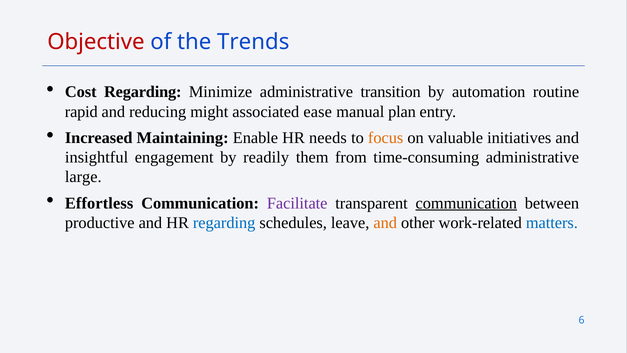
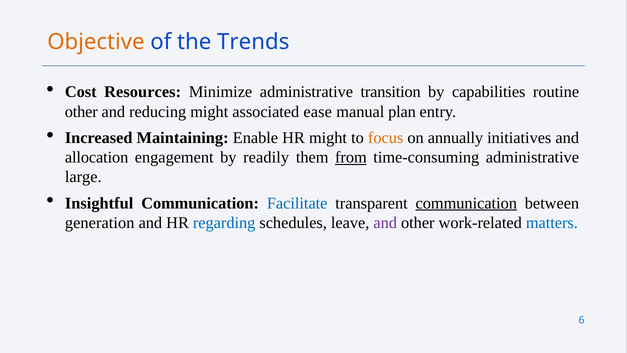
Objective colour: red -> orange
Cost Regarding: Regarding -> Resources
automation: automation -> capabilities
rapid at (81, 112): rapid -> other
HR needs: needs -> might
valuable: valuable -> annually
insightful: insightful -> allocation
from underline: none -> present
Effortless: Effortless -> Insightful
Facilitate colour: purple -> blue
productive: productive -> generation
and at (385, 223) colour: orange -> purple
